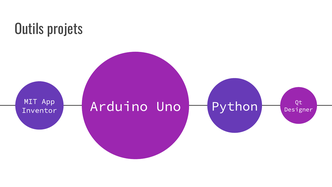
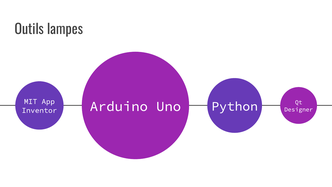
projets: projets -> lampes
